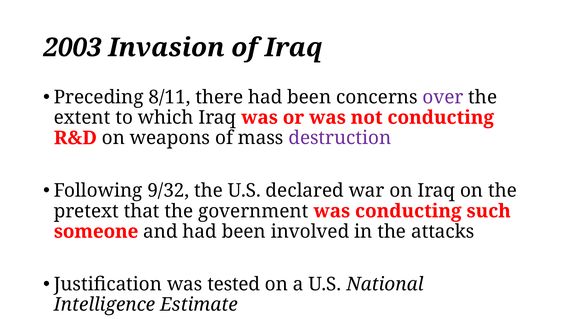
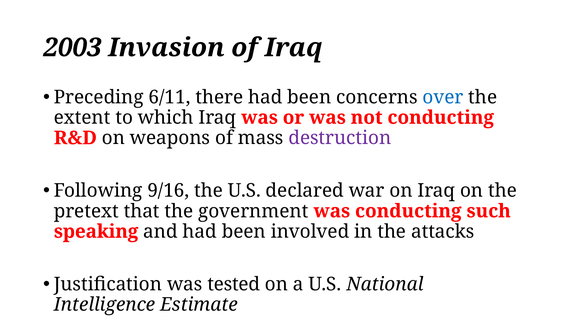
8/11: 8/11 -> 6/11
over colour: purple -> blue
9/32: 9/32 -> 9/16
someone: someone -> speaking
